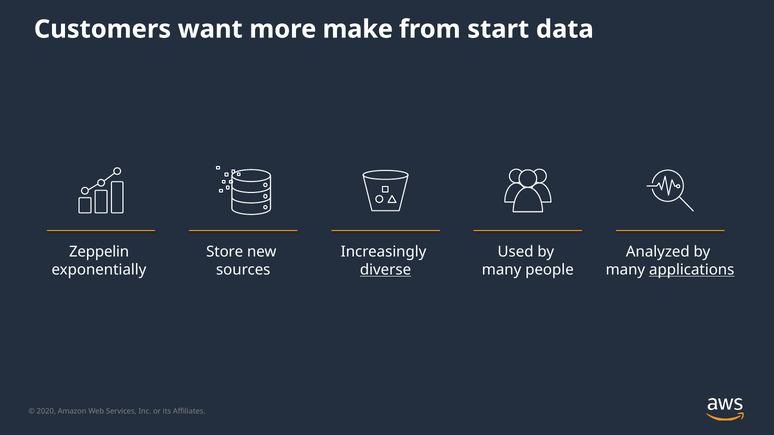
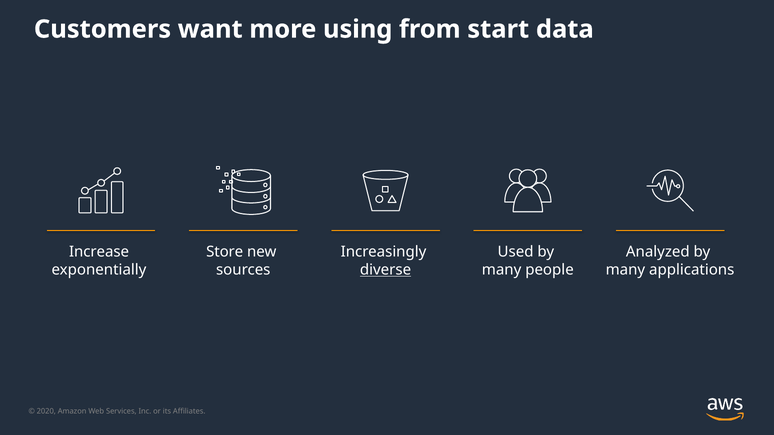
make: make -> using
Zeppelin: Zeppelin -> Increase
applications underline: present -> none
